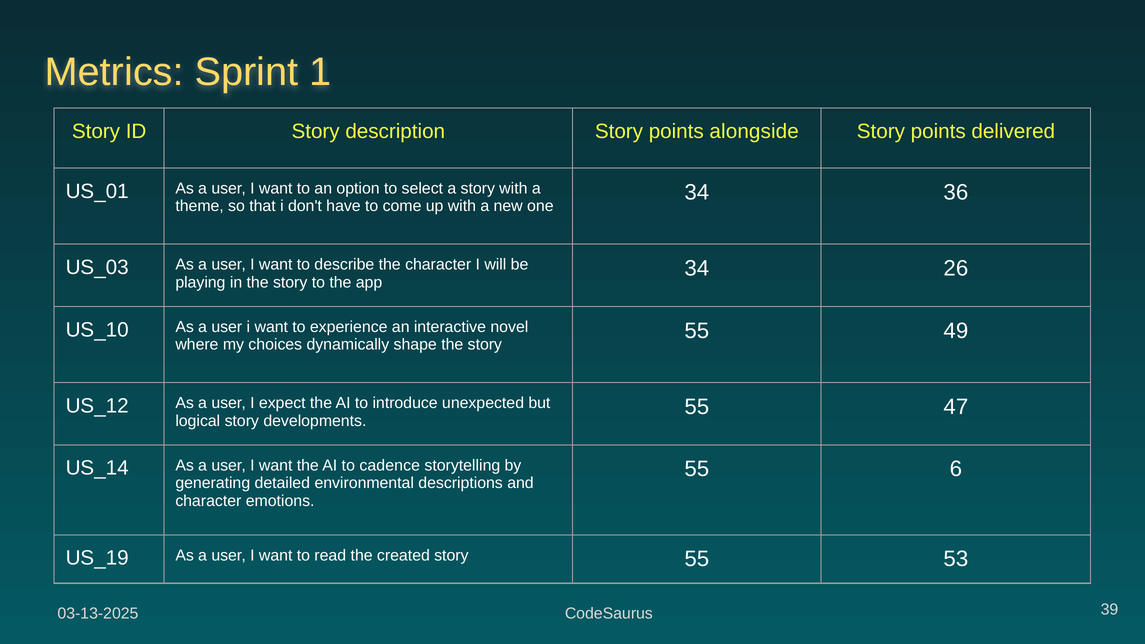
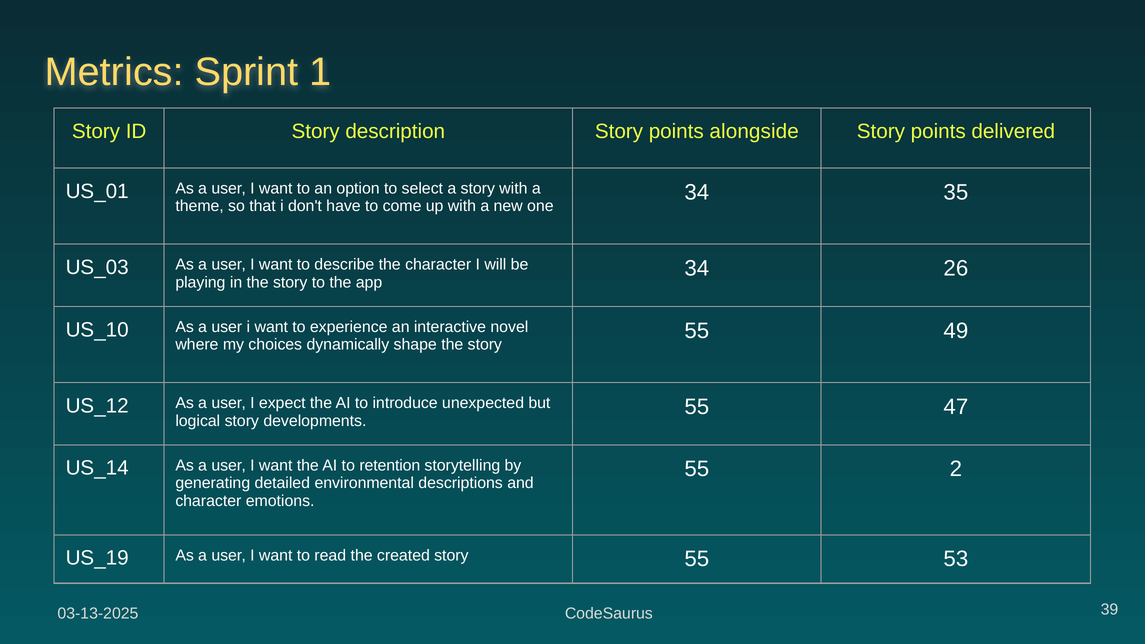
36: 36 -> 35
cadence: cadence -> retention
6: 6 -> 2
